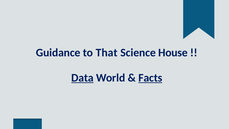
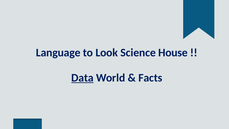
Guidance: Guidance -> Language
That: That -> Look
Facts underline: present -> none
